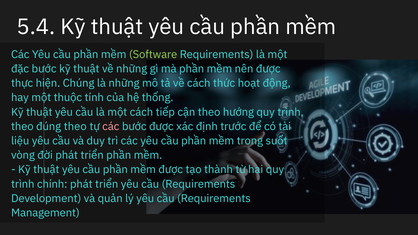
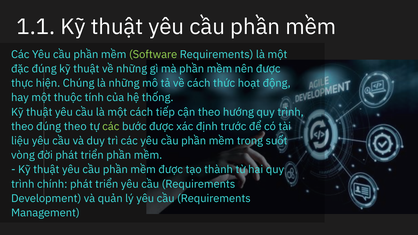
5.4: 5.4 -> 1.1
đặc bước: bước -> đúng
các at (111, 126) colour: pink -> light green
